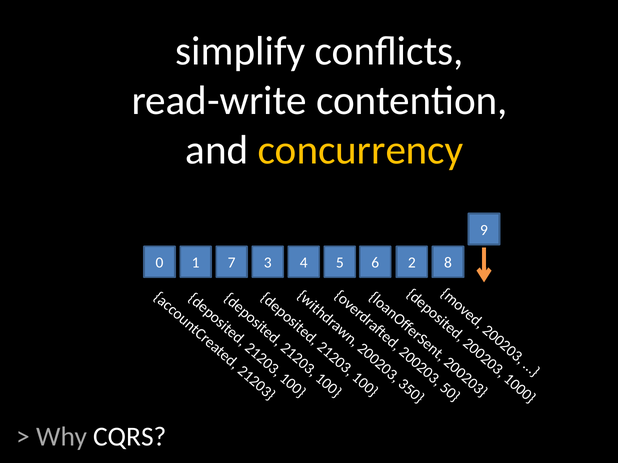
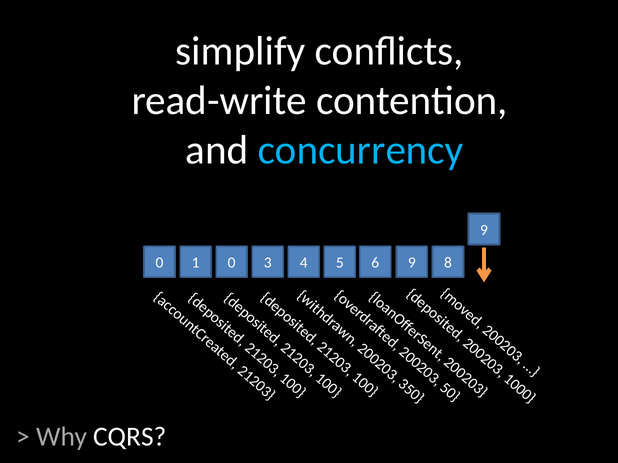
concurrency colour: yellow -> light blue
0 1 7: 7 -> 0
6 2: 2 -> 9
